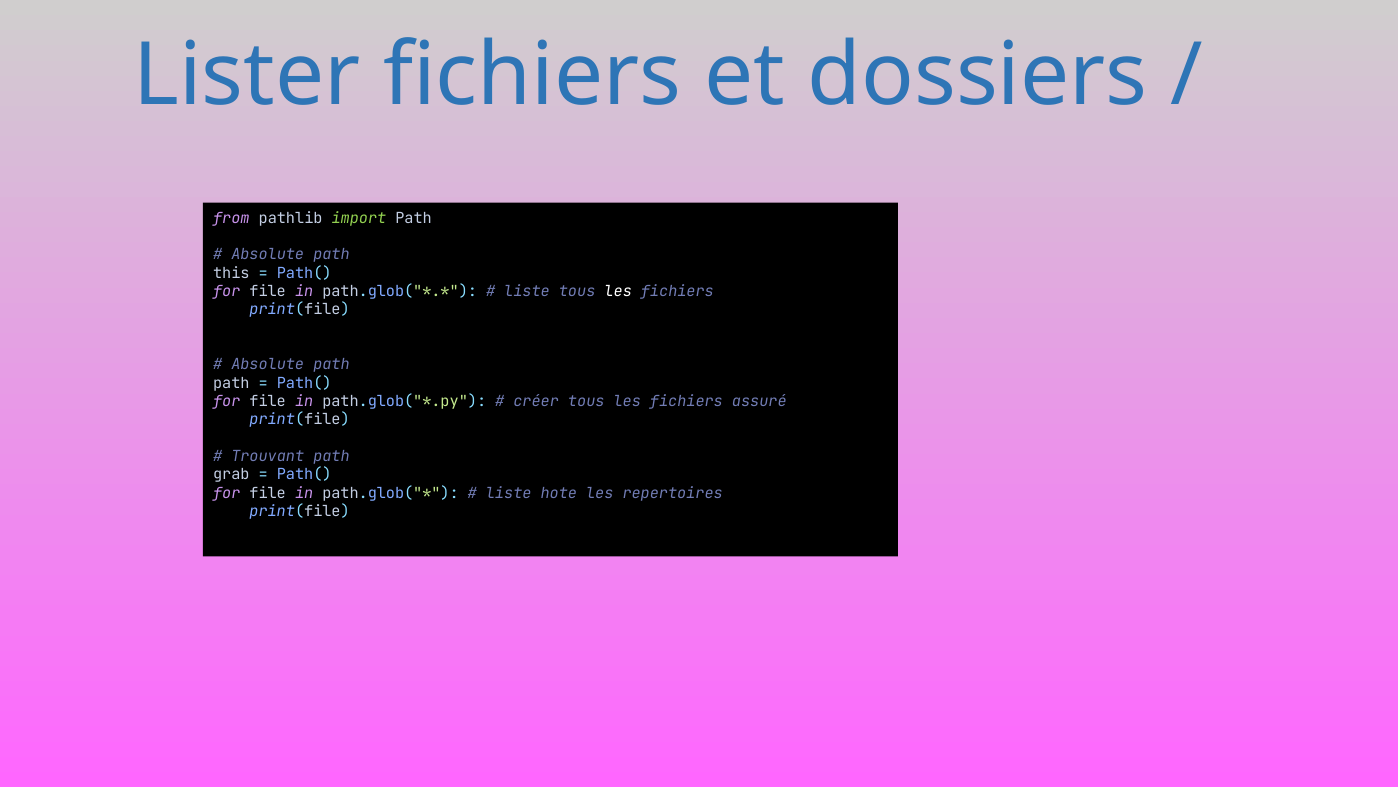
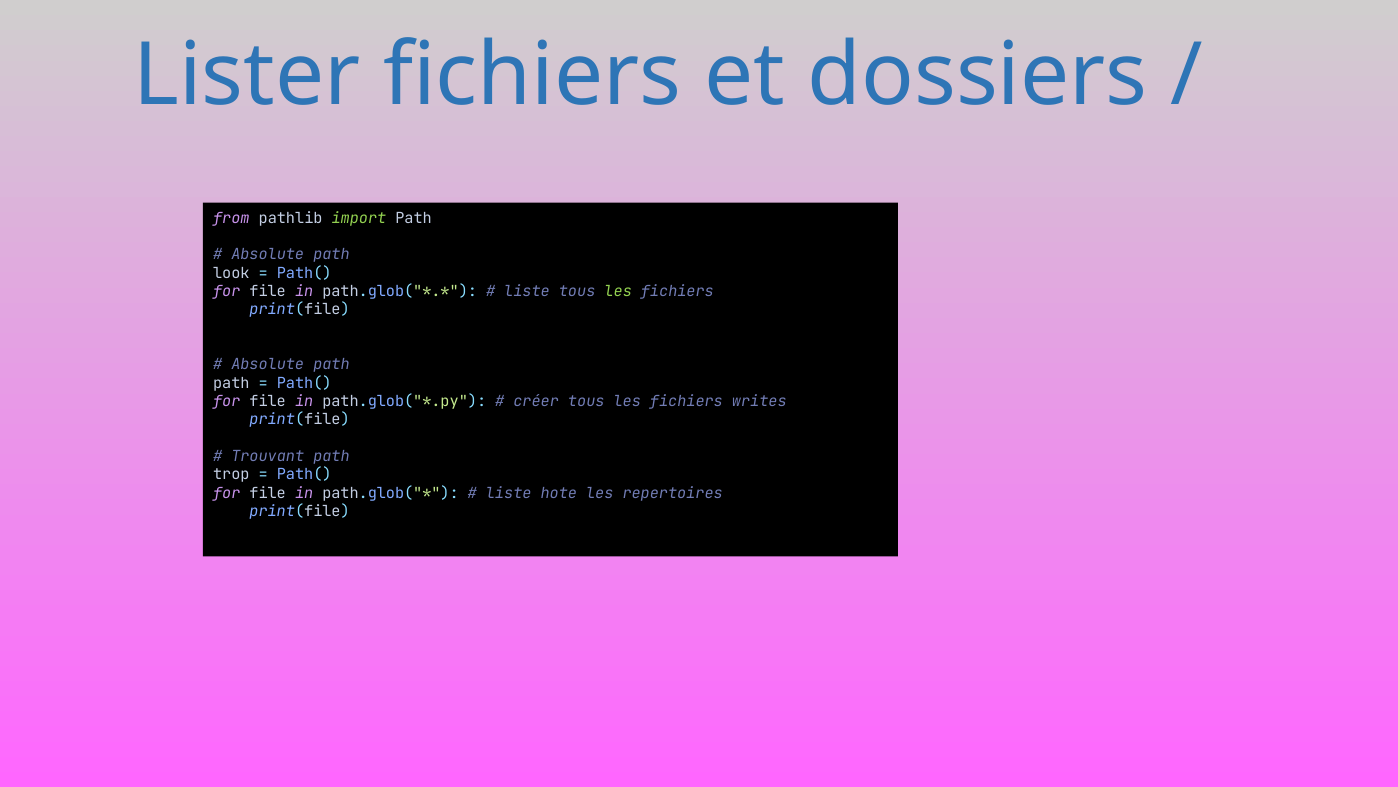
this: this -> look
les at (618, 291) colour: white -> light green
assuré: assuré -> writes
grab: grab -> trop
